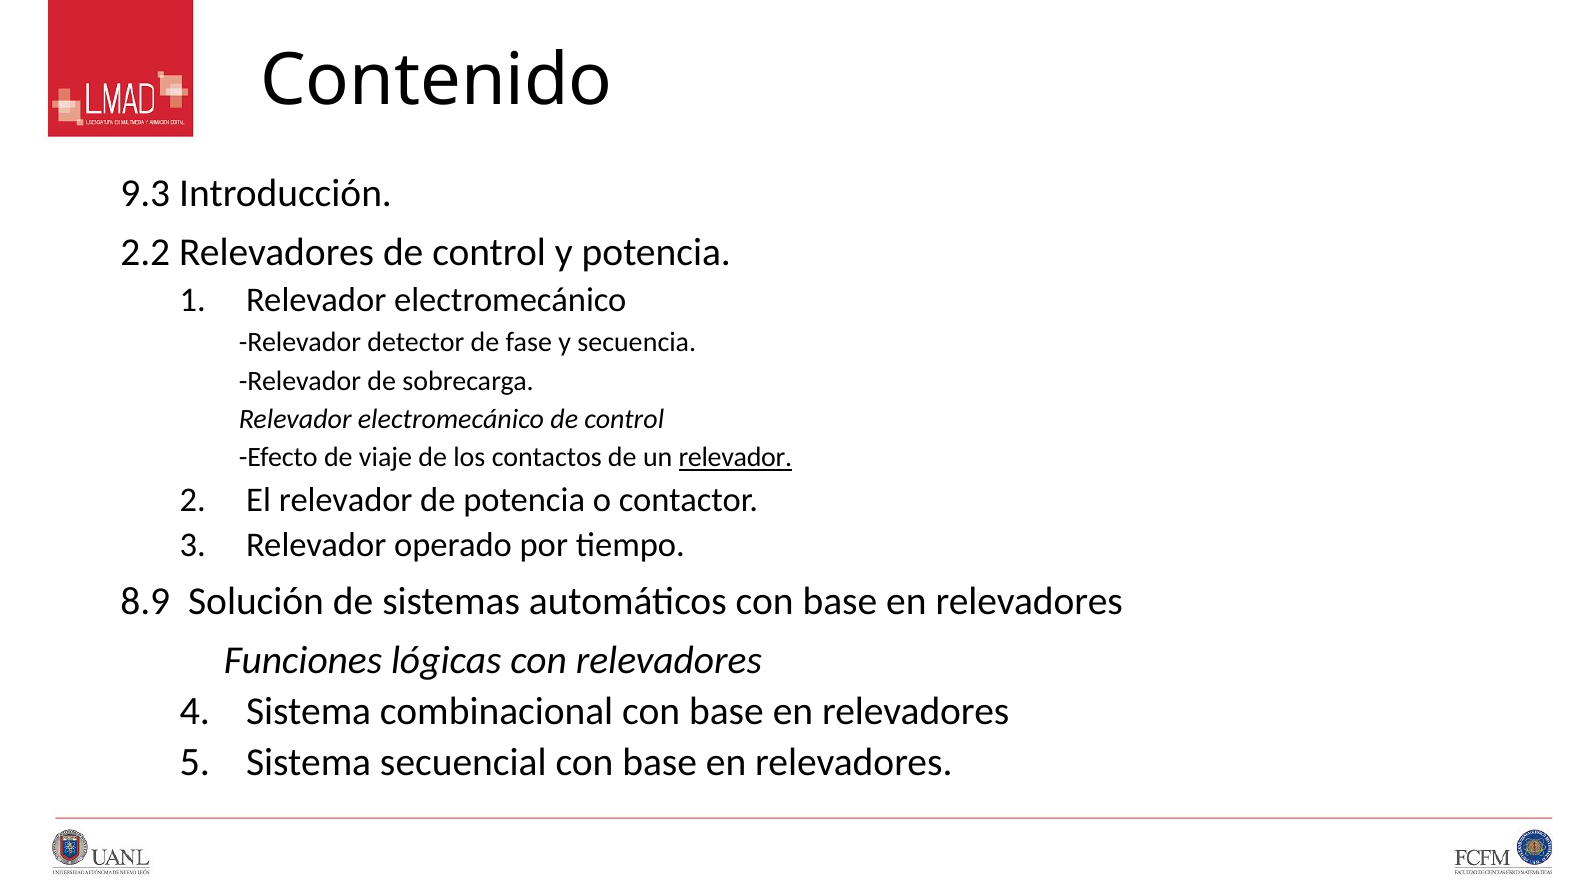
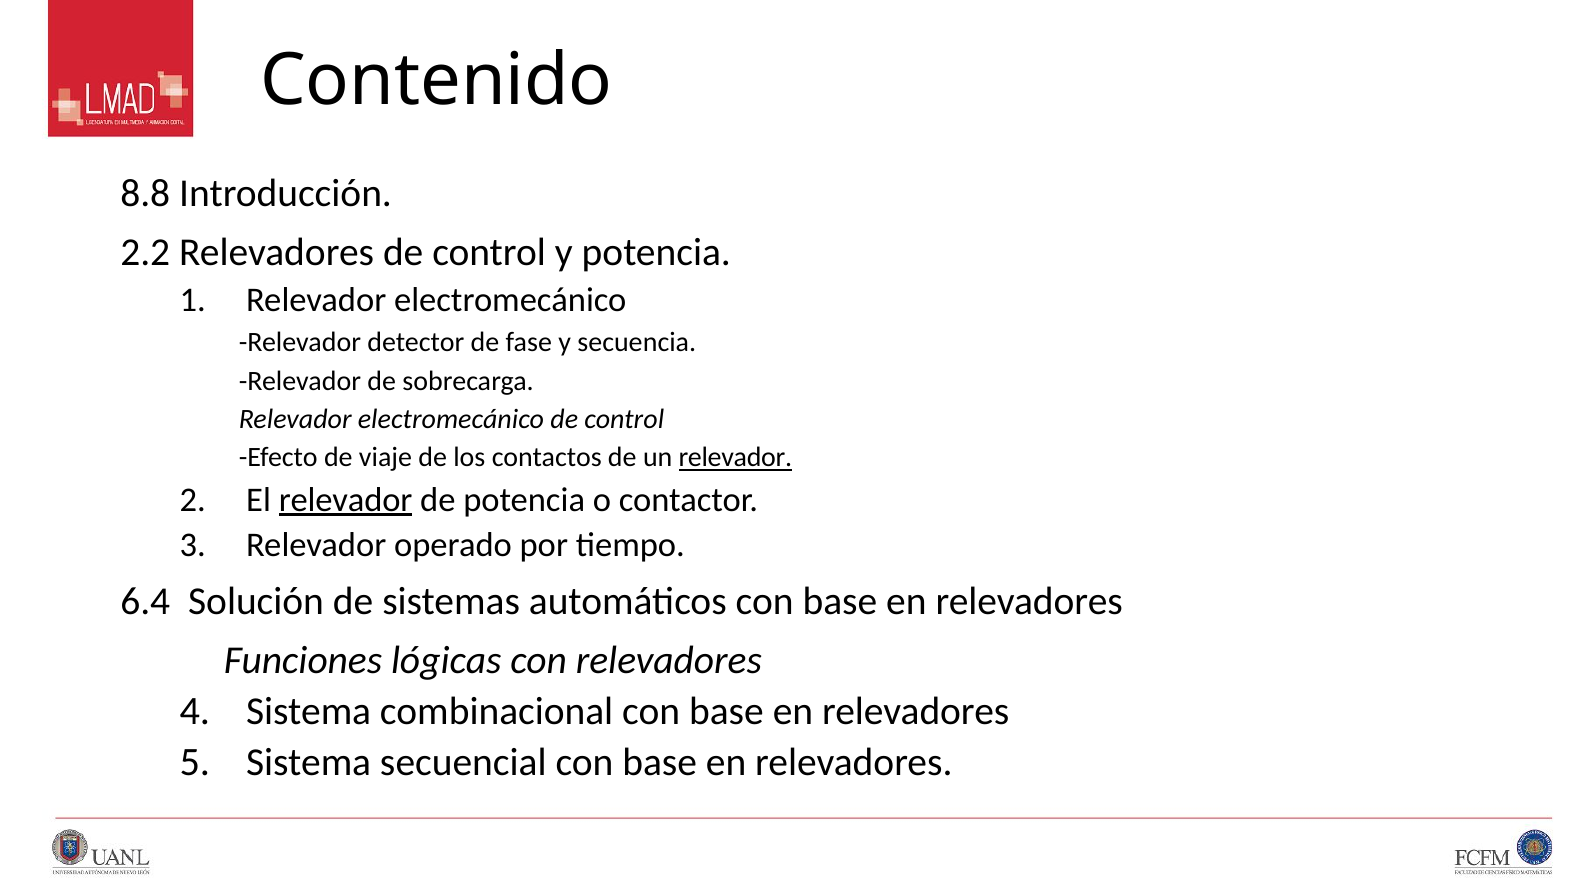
9.3: 9.3 -> 8.8
relevador at (346, 500) underline: none -> present
8.9: 8.9 -> 6.4
